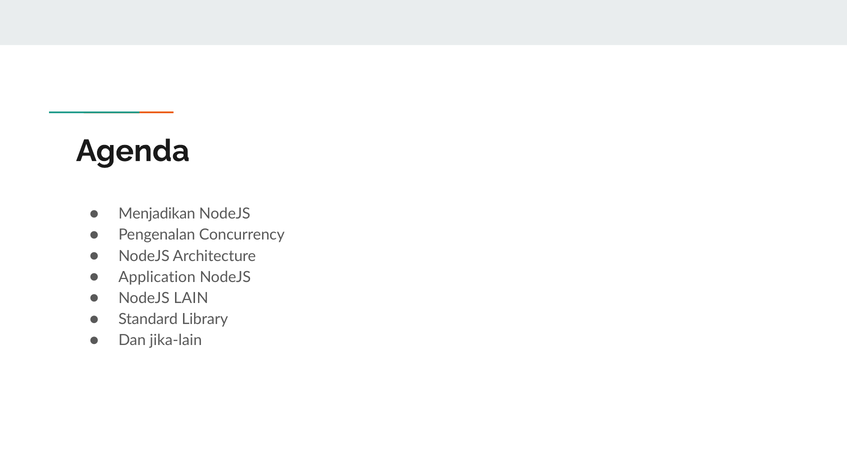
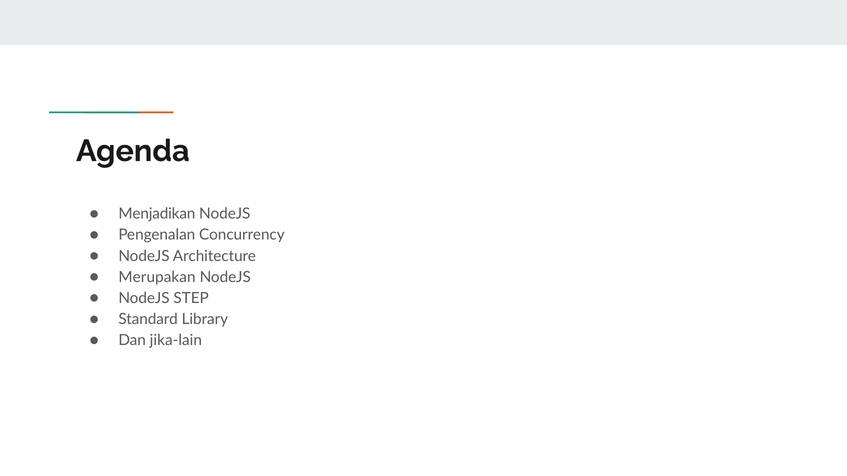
Application: Application -> Merupakan
LAIN: LAIN -> STEP
